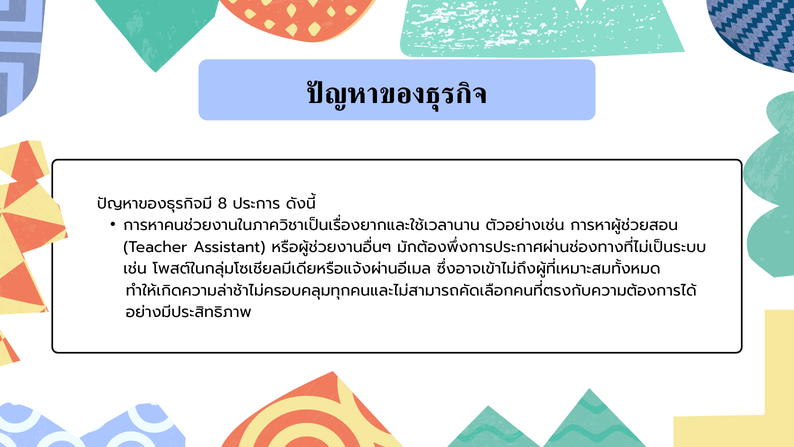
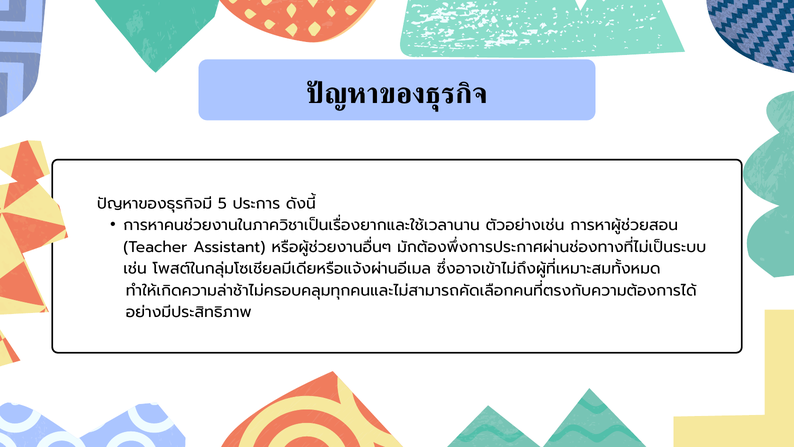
8: 8 -> 5
